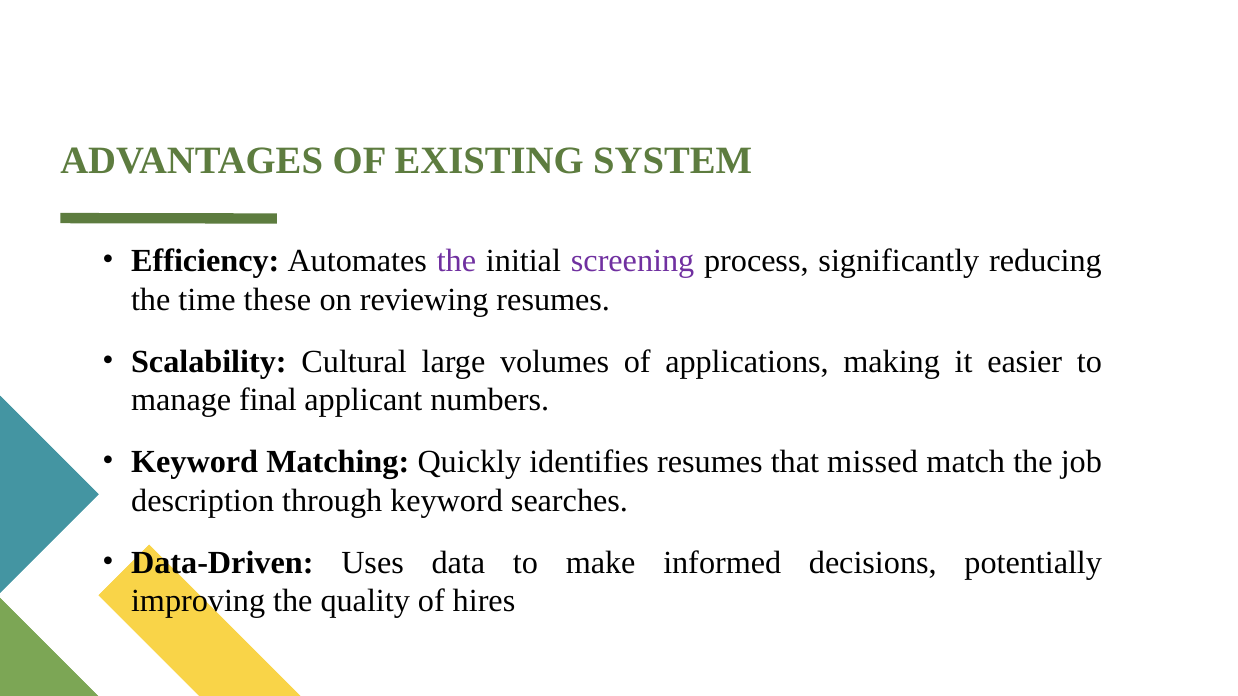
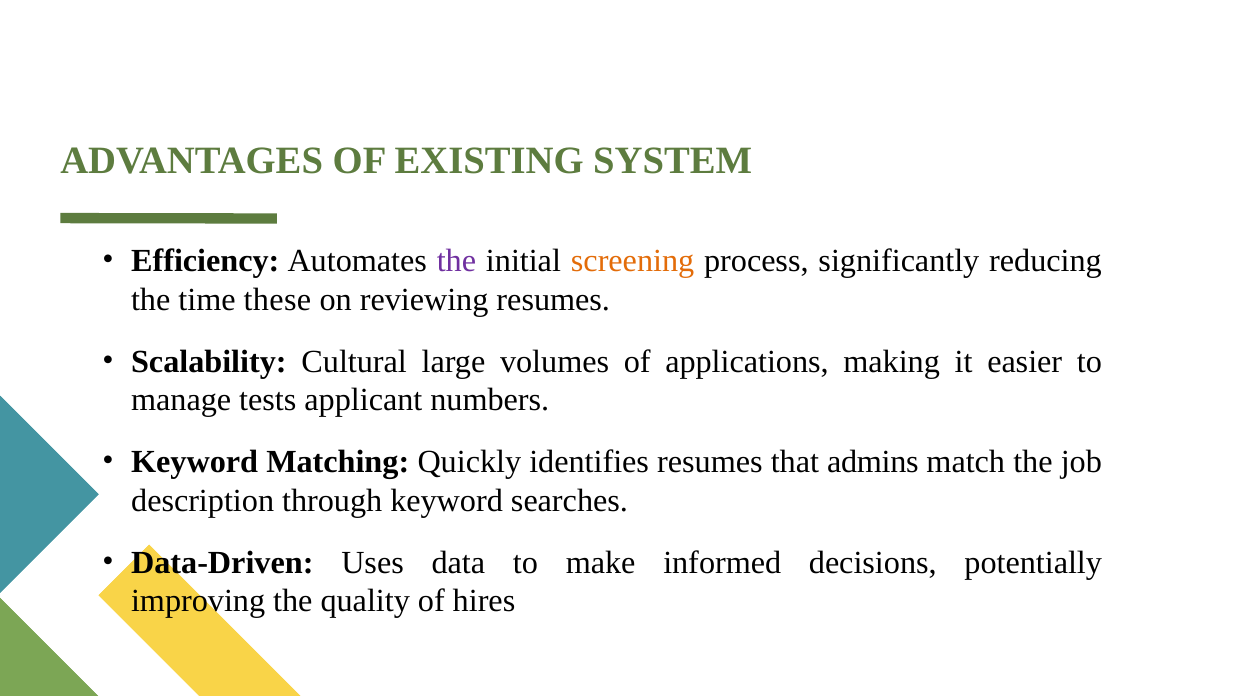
screening colour: purple -> orange
final: final -> tests
missed: missed -> admins
